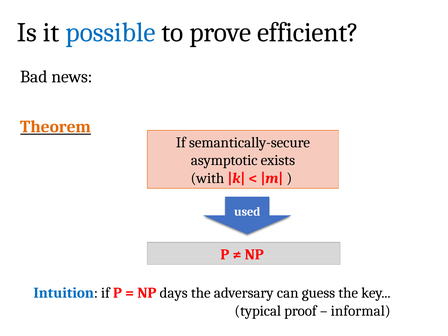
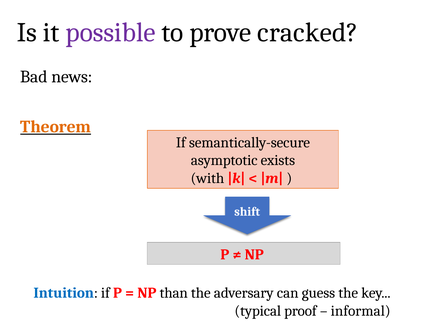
possible colour: blue -> purple
efficient: efficient -> cracked
used: used -> shift
days: days -> than
